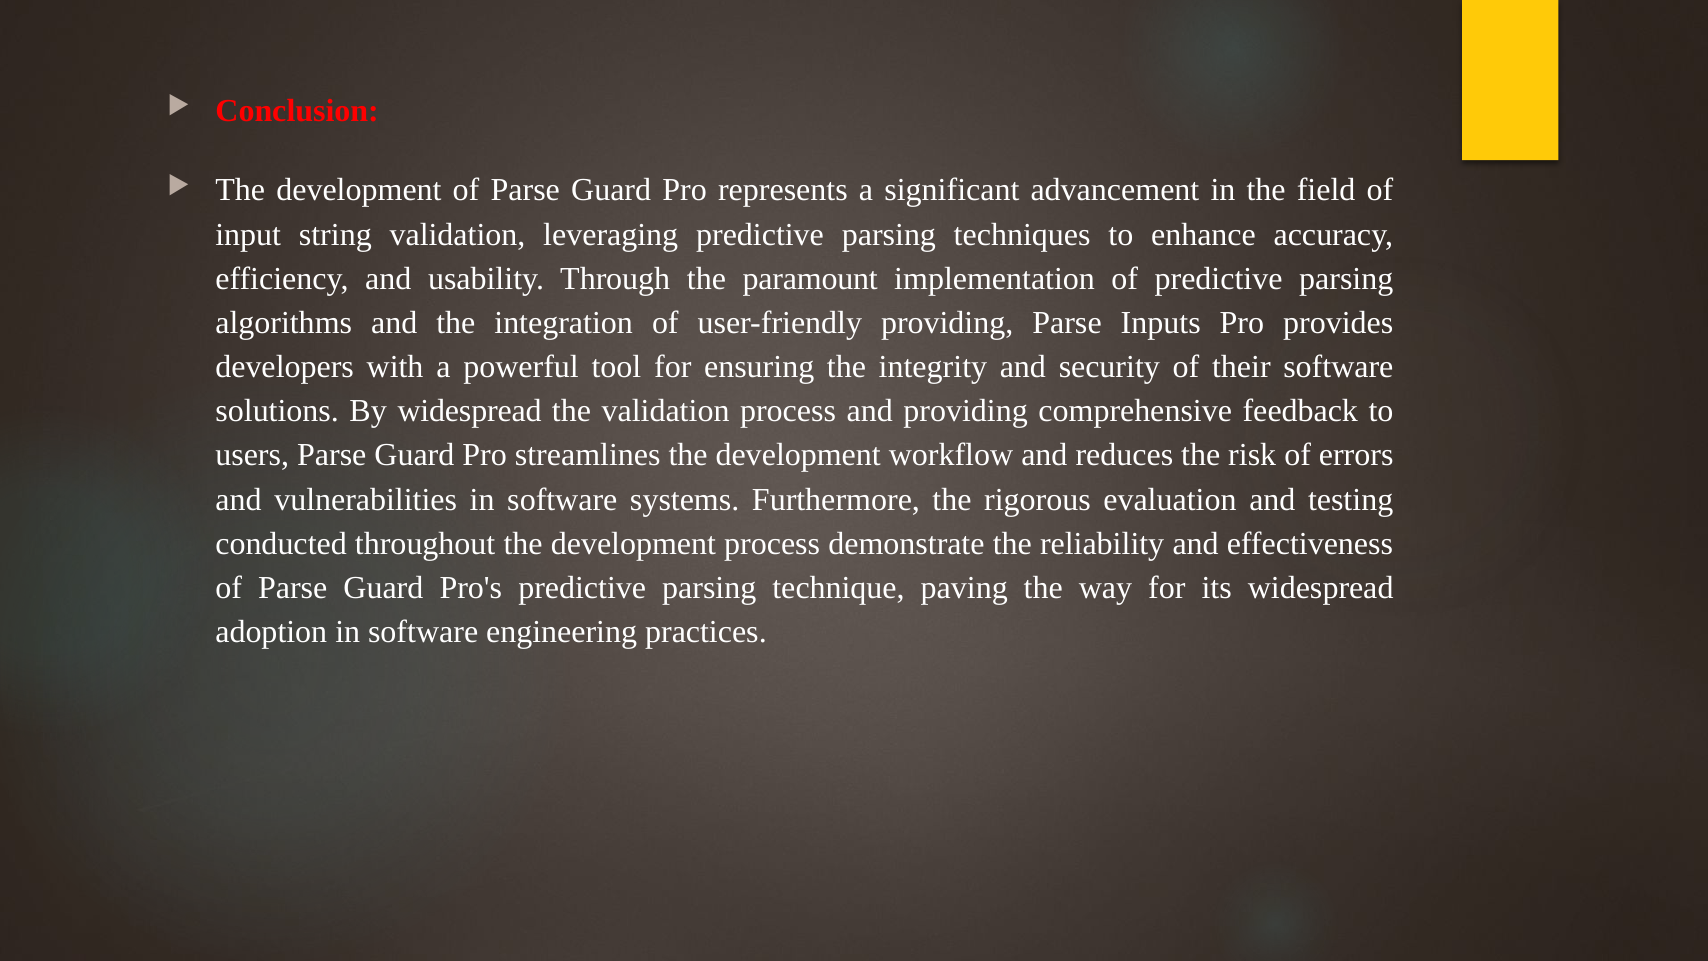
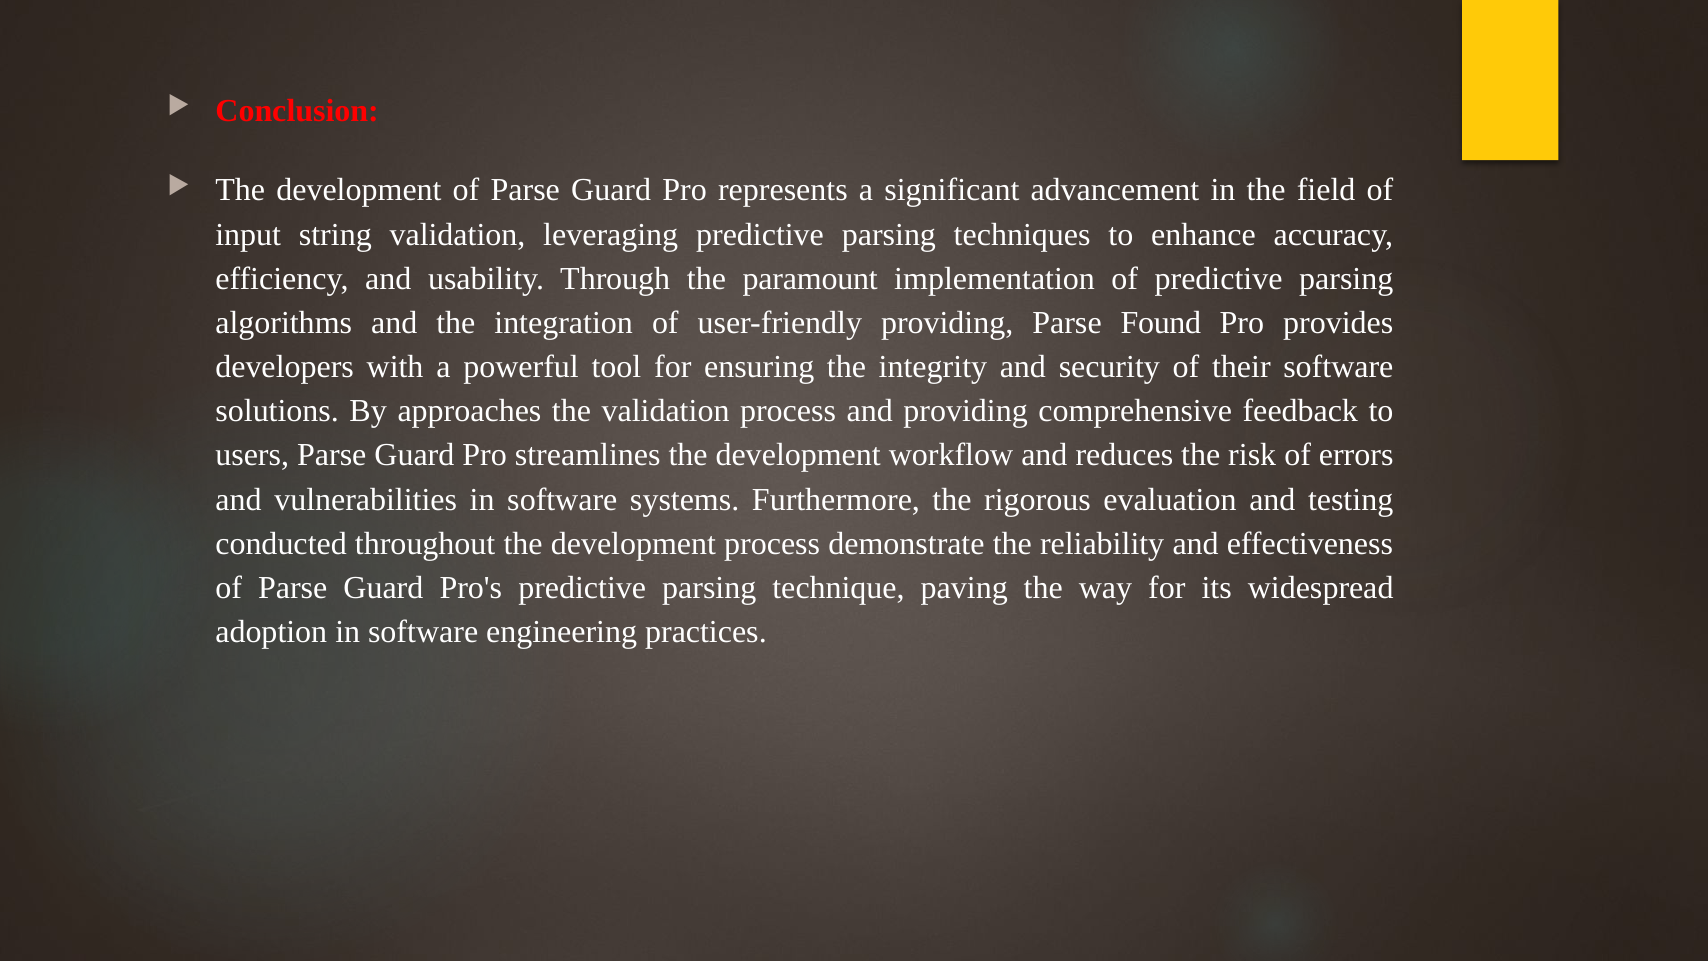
Inputs: Inputs -> Found
By widespread: widespread -> approaches
